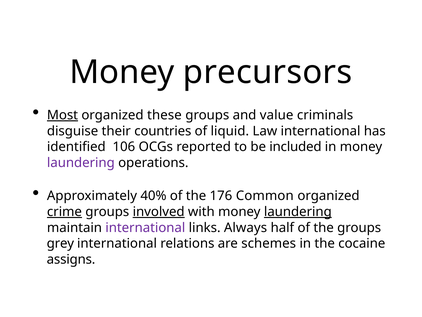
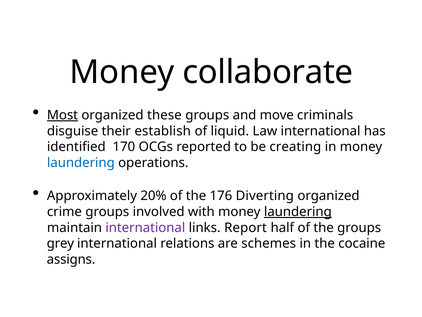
precursors: precursors -> collaborate
value: value -> move
countries: countries -> establish
106: 106 -> 170
included: included -> creating
laundering at (81, 163) colour: purple -> blue
40%: 40% -> 20%
Common: Common -> Diverting
crime underline: present -> none
involved underline: present -> none
Always: Always -> Report
